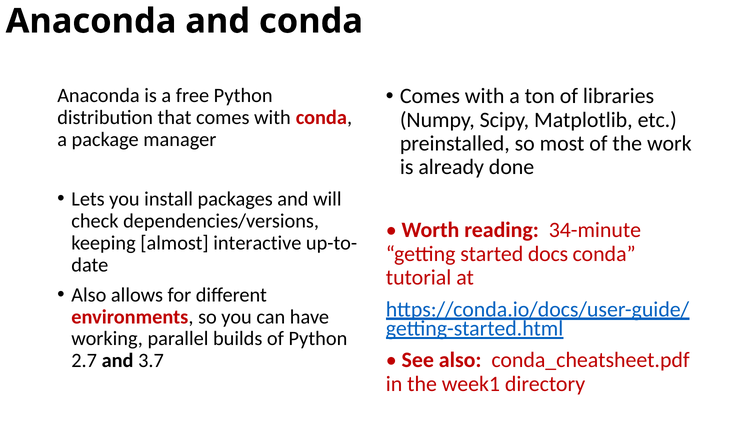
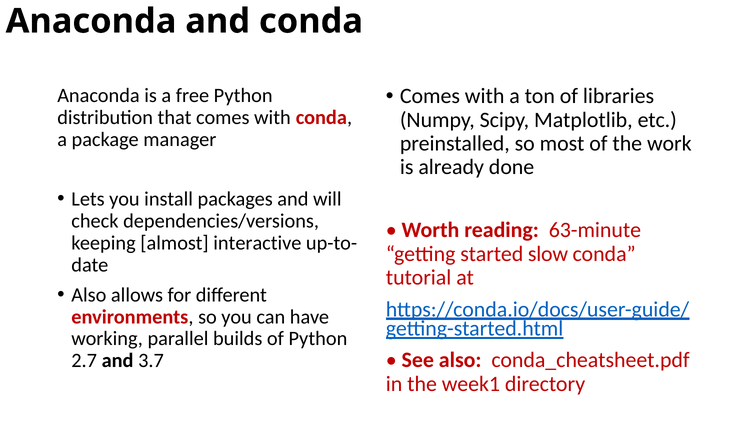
34-minute: 34-minute -> 63-minute
docs: docs -> slow
